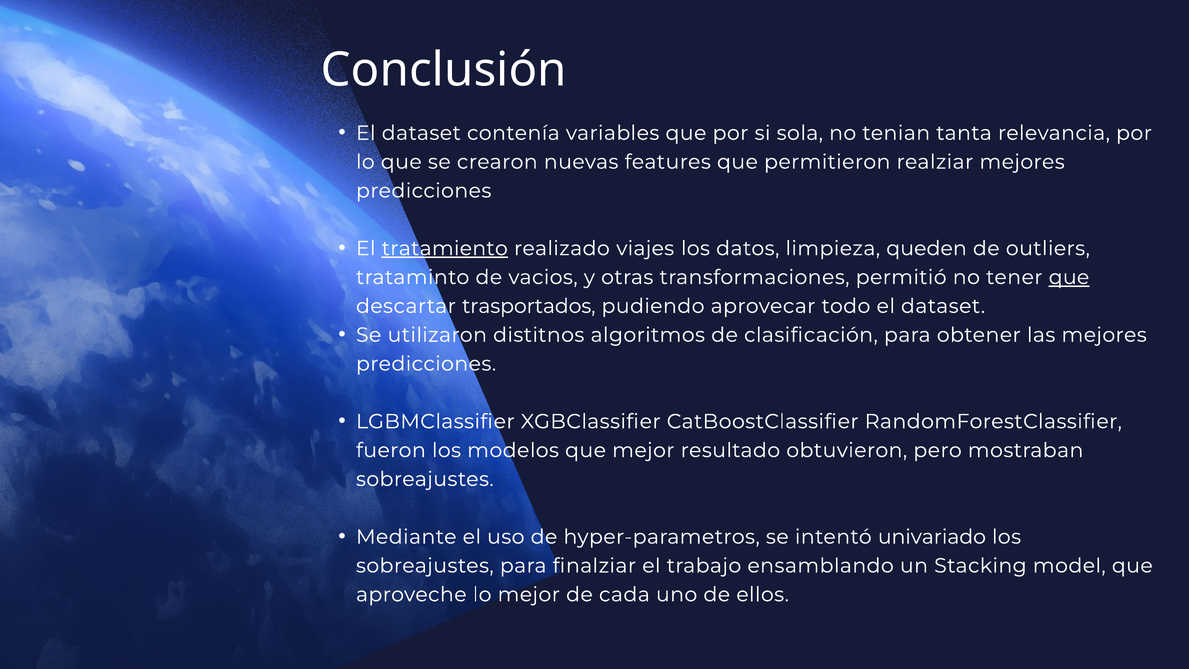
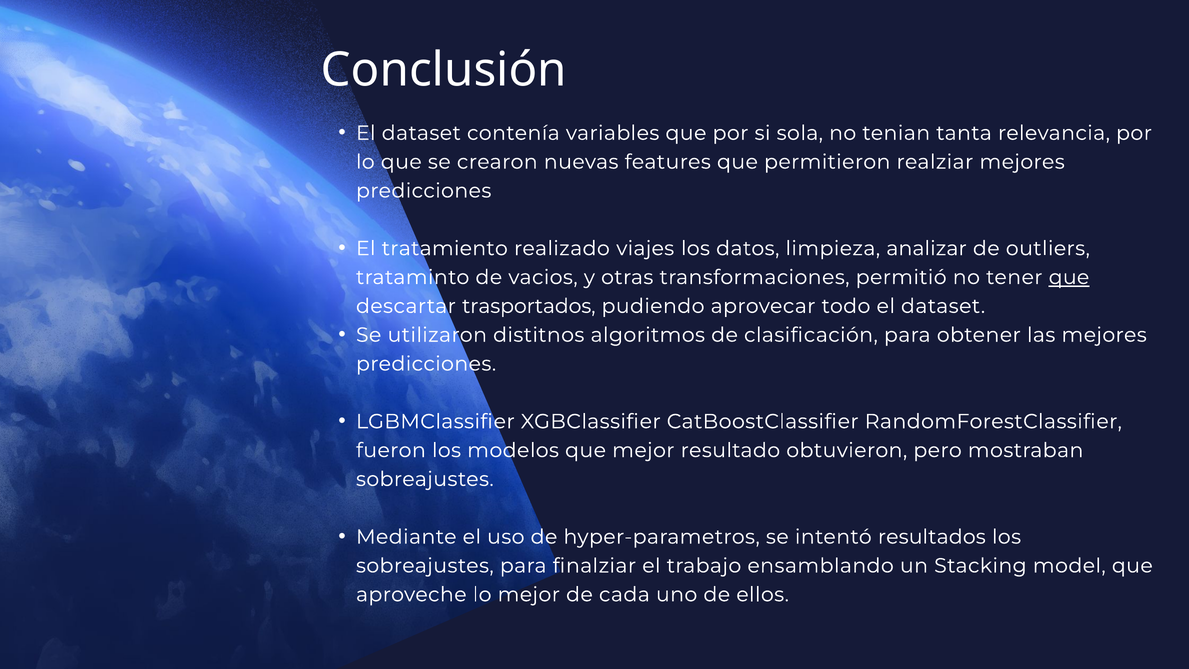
tratamiento underline: present -> none
queden: queden -> analizar
univariado: univariado -> resultados
